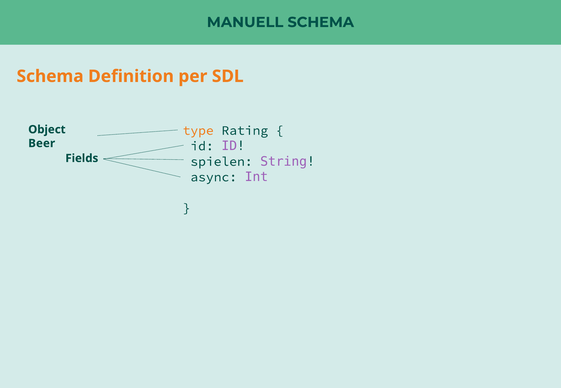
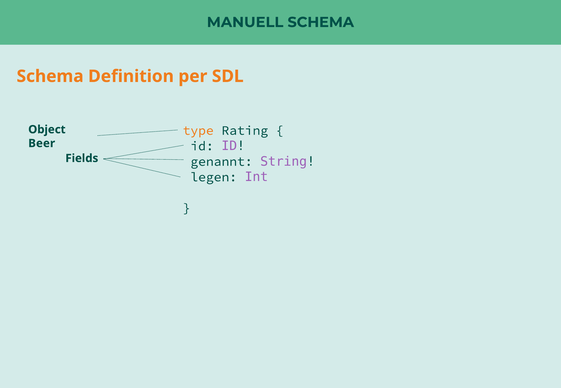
spielen: spielen -> genannt
async: async -> legen
